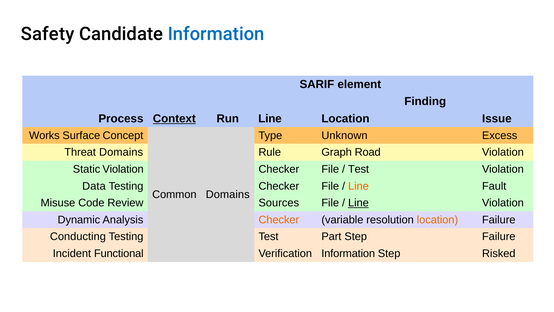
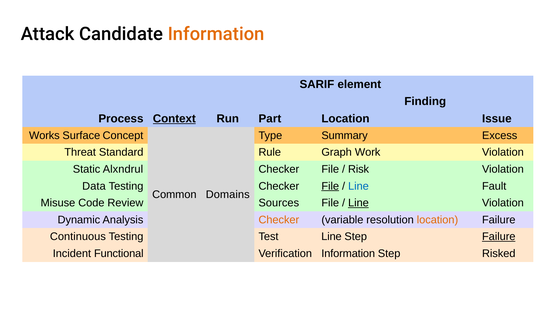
Safety: Safety -> Attack
Information at (216, 34) colour: blue -> orange
Run Line: Line -> Part
Unknown: Unknown -> Summary
Threat Domains: Domains -> Standard
Road: Road -> Work
Static Violation: Violation -> Alxndrul
Test at (359, 169): Test -> Risk
File at (330, 186) underline: none -> present
Line at (358, 186) colour: orange -> blue
Conducting: Conducting -> Continuous
Test Part: Part -> Line
Failure at (499, 236) underline: none -> present
